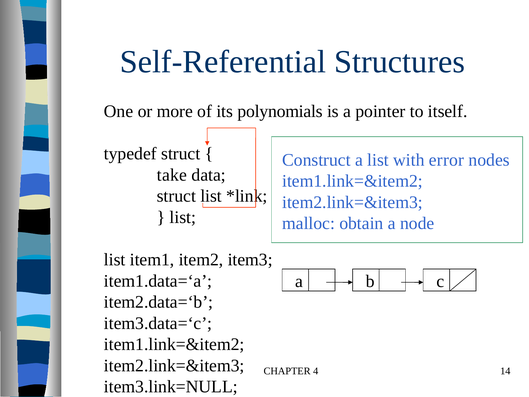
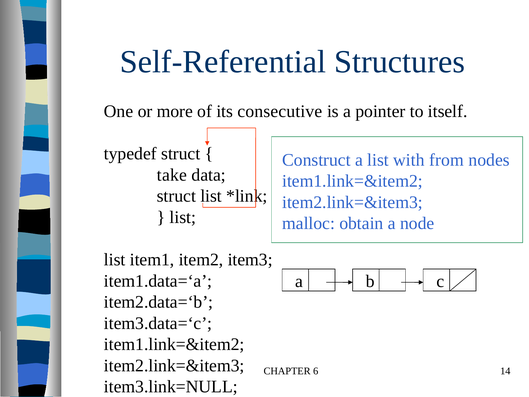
polynomials: polynomials -> consecutive
error: error -> from
4: 4 -> 6
